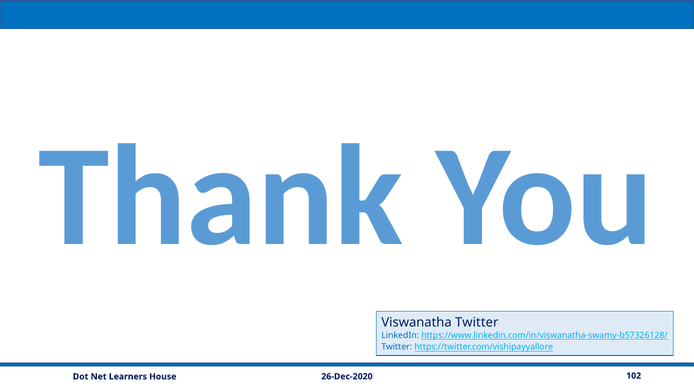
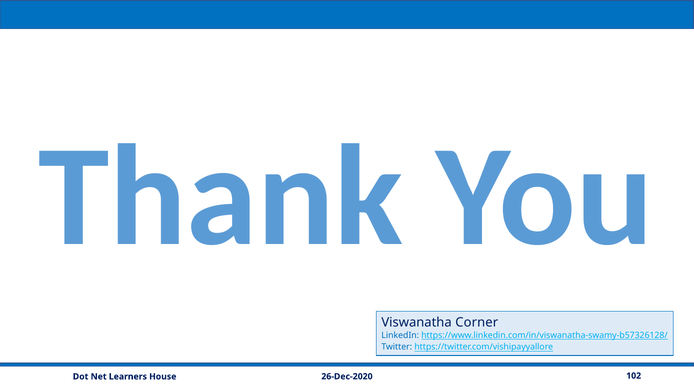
Viswanatha Twitter: Twitter -> Corner
